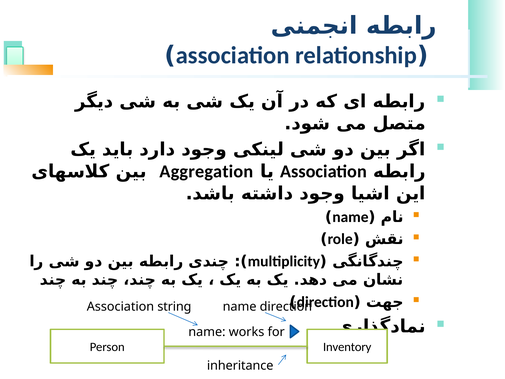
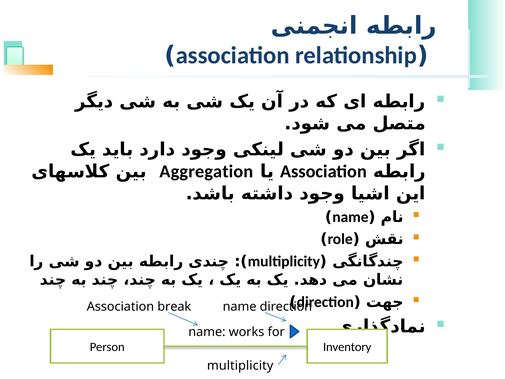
string: string -> break
inheritance at (240, 365): inheritance -> multiplicity
